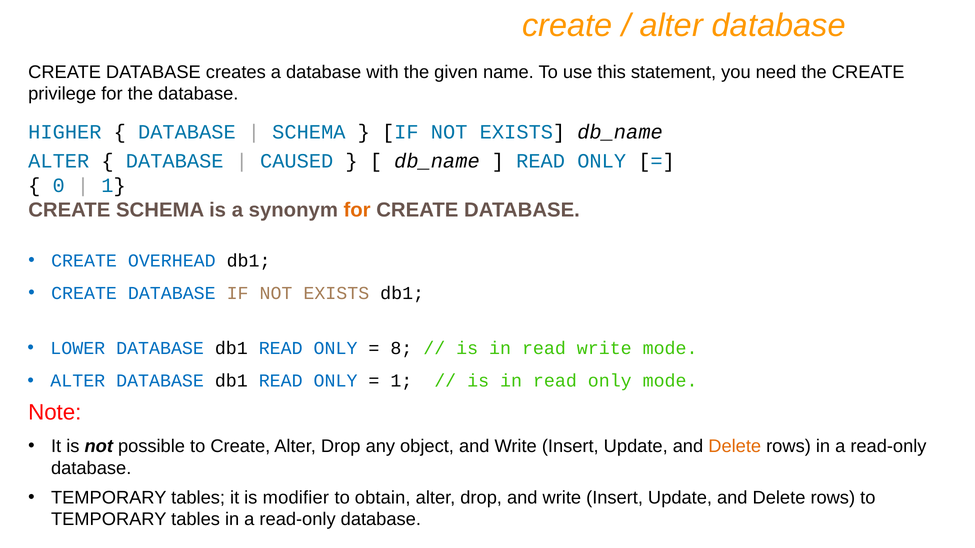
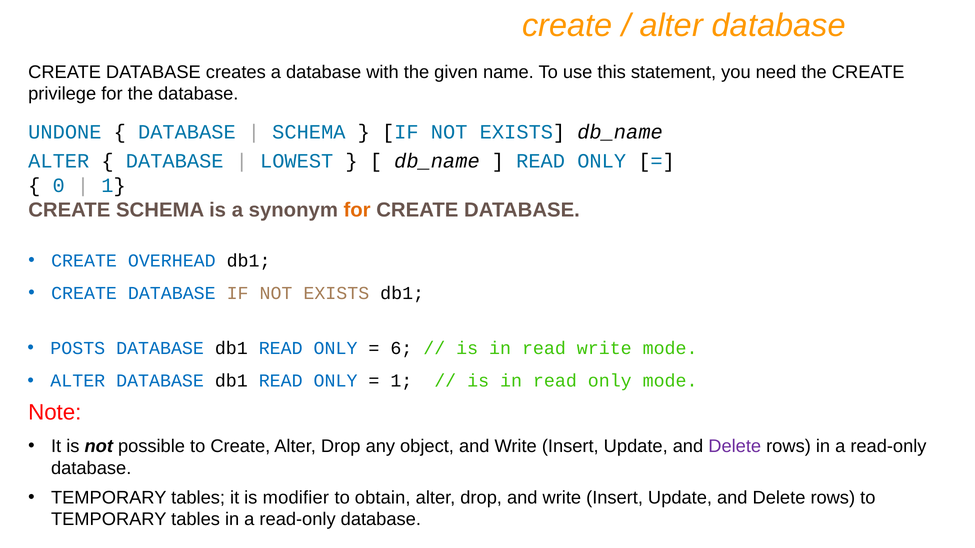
HIGHER: HIGHER -> UNDONE
CAUSED: CAUSED -> LOWEST
LOWER: LOWER -> POSTS
8: 8 -> 6
Delete at (735, 447) colour: orange -> purple
